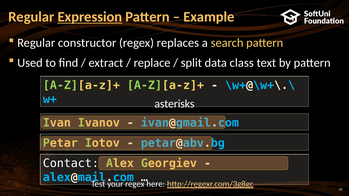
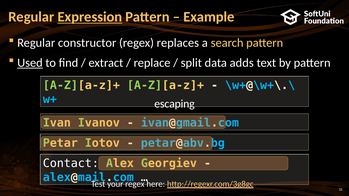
Used underline: none -> present
class: class -> adds
asterisks: asterisks -> escaping
